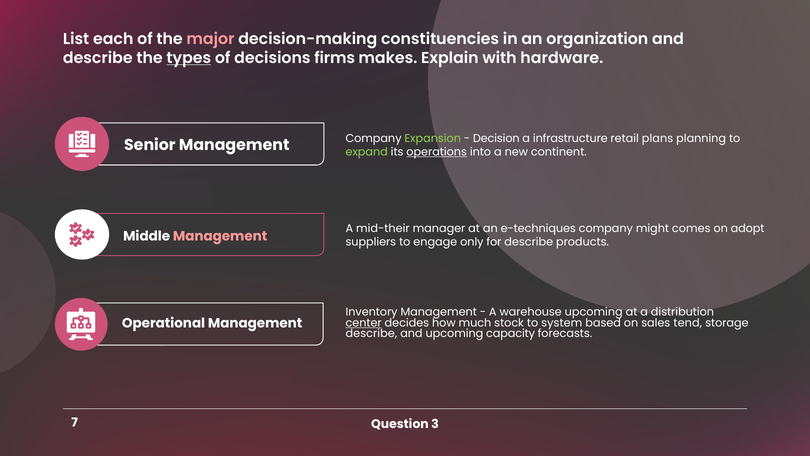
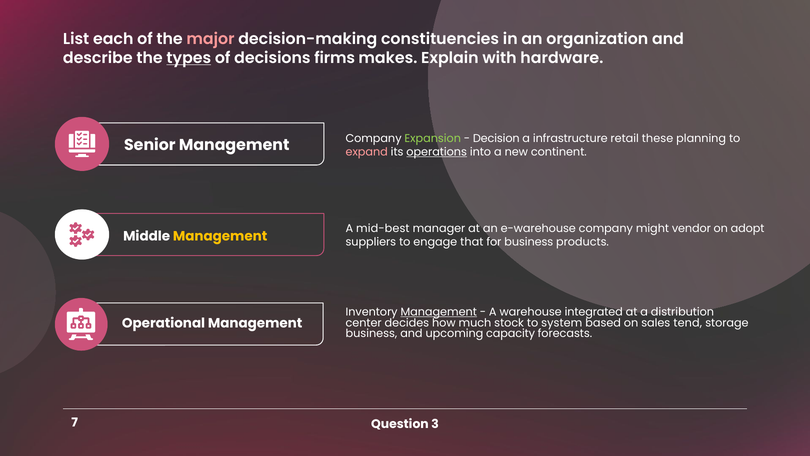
plans: plans -> these
expand colour: light green -> pink
mid-their: mid-their -> mid-best
e-techniques: e-techniques -> e-warehouse
comes: comes -> vendor
Management at (220, 236) colour: pink -> yellow
only: only -> that
for describe: describe -> business
Management at (439, 312) underline: none -> present
warehouse upcoming: upcoming -> integrated
center underline: present -> none
describe at (371, 333): describe -> business
